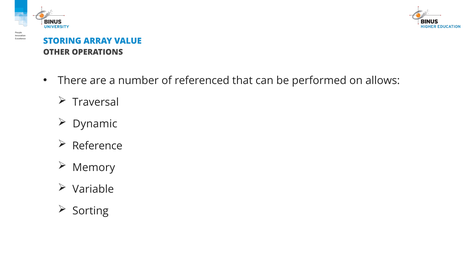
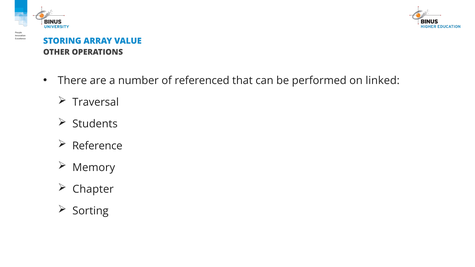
allows: allows -> linked
Dynamic: Dynamic -> Students
Variable: Variable -> Chapter
